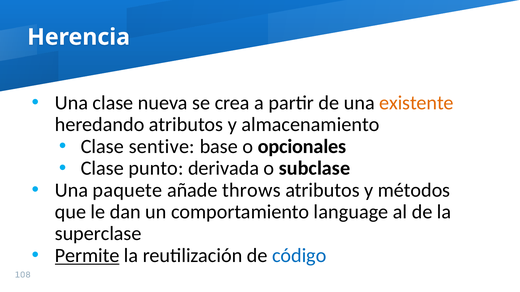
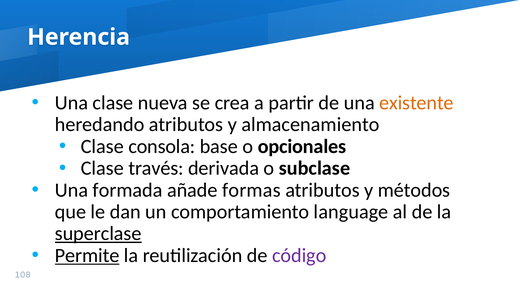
sentive: sentive -> consola
punto: punto -> través
paquete: paquete -> formada
throws: throws -> formas
superclase underline: none -> present
código colour: blue -> purple
